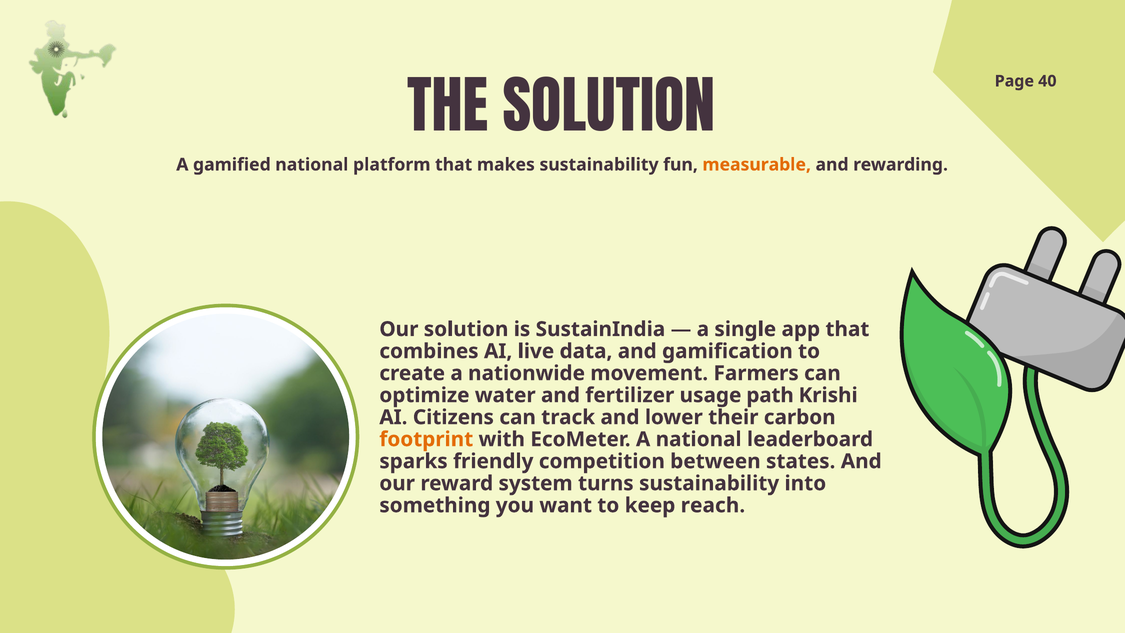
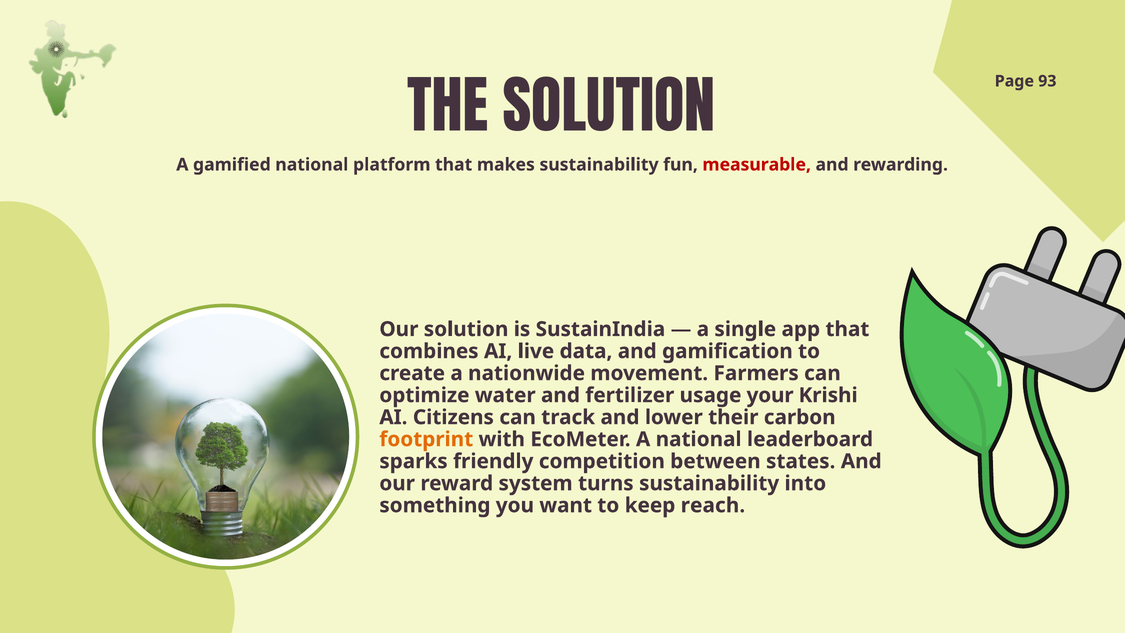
40: 40 -> 93
measurable colour: orange -> red
path: path -> your
